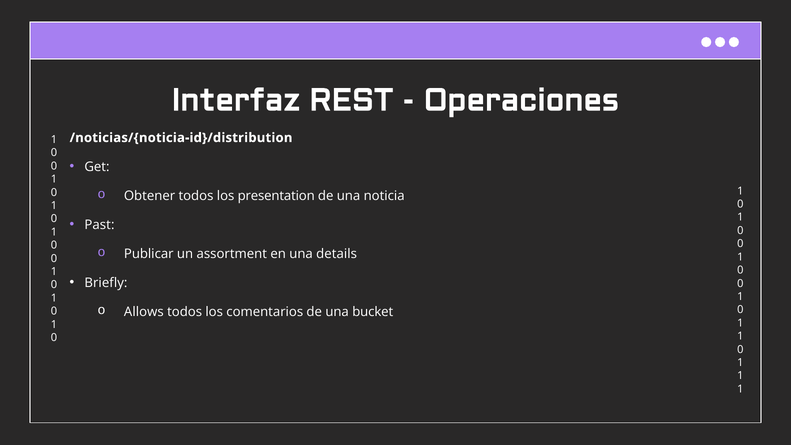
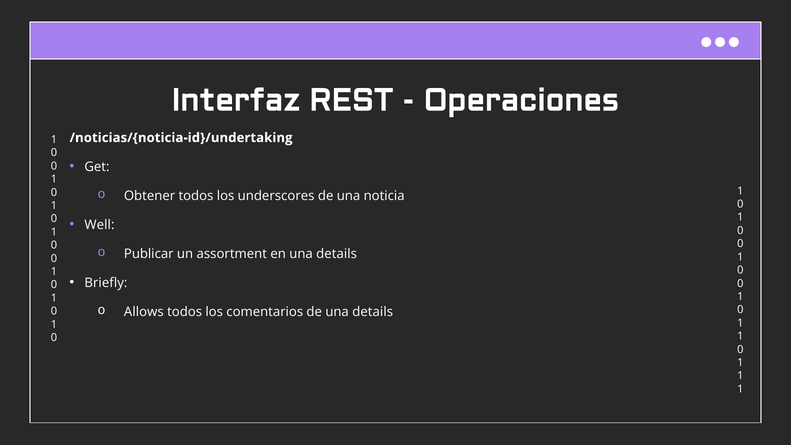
/noticias/{noticia-id}/distribution: /noticias/{noticia-id}/distribution -> /noticias/{noticia-id}/undertaking
presentation: presentation -> underscores
Past: Past -> Well
de una bucket: bucket -> details
